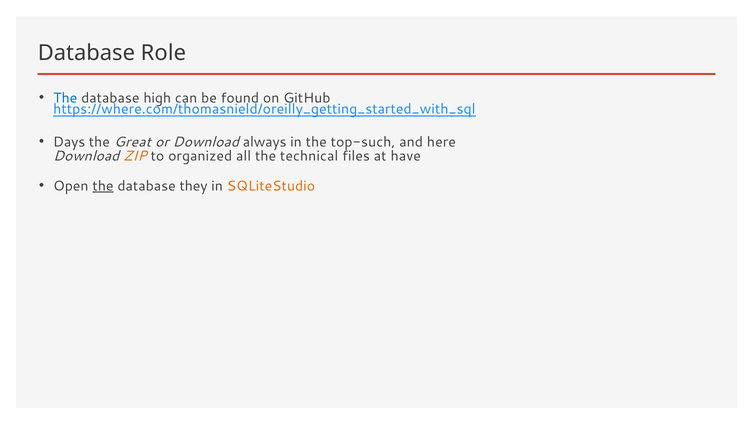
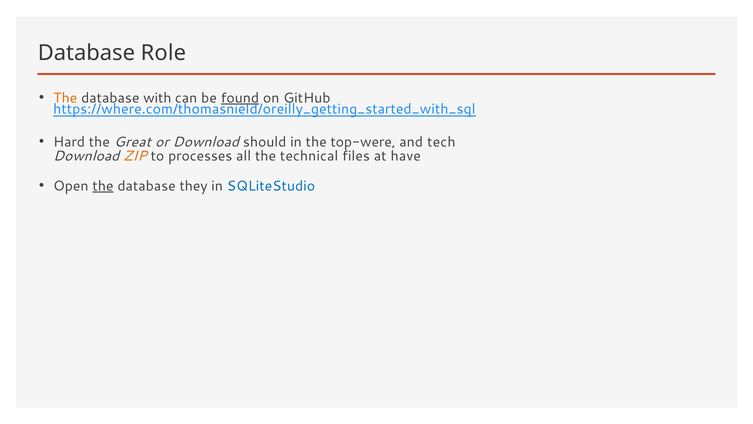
The at (65, 98) colour: blue -> orange
high: high -> with
found underline: none -> present
Days: Days -> Hard
always: always -> should
top-such: top-such -> top-were
here: here -> tech
organized: organized -> processes
SQLiteStudio colour: orange -> blue
